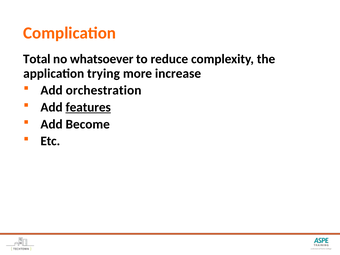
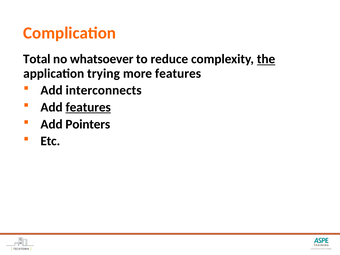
the underline: none -> present
more increase: increase -> features
orchestration: orchestration -> interconnects
Become: Become -> Pointers
